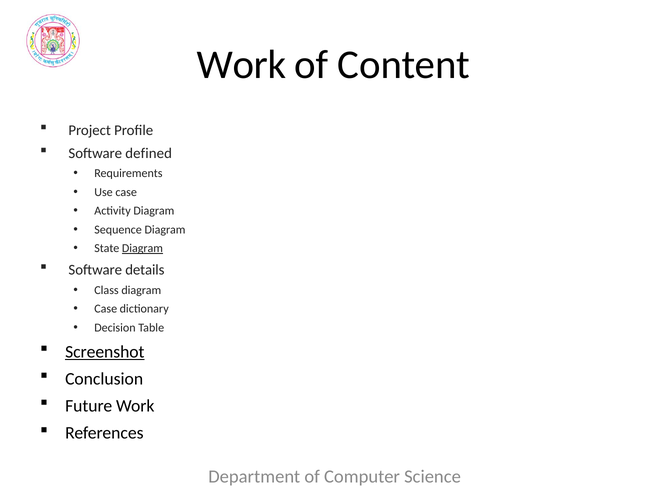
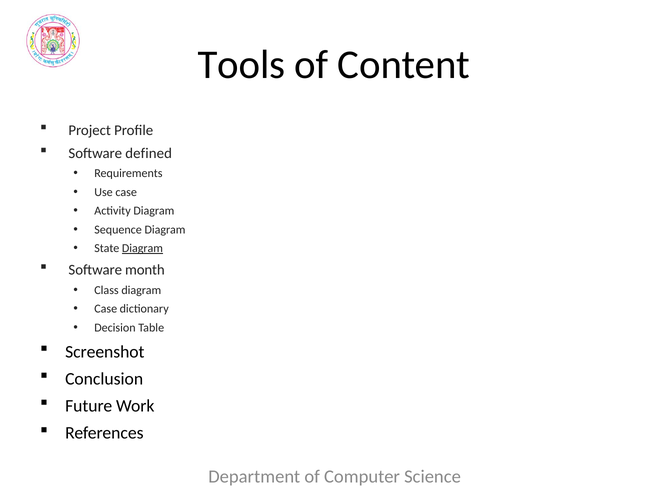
Work at (242, 65): Work -> Tools
details: details -> month
Screenshot underline: present -> none
